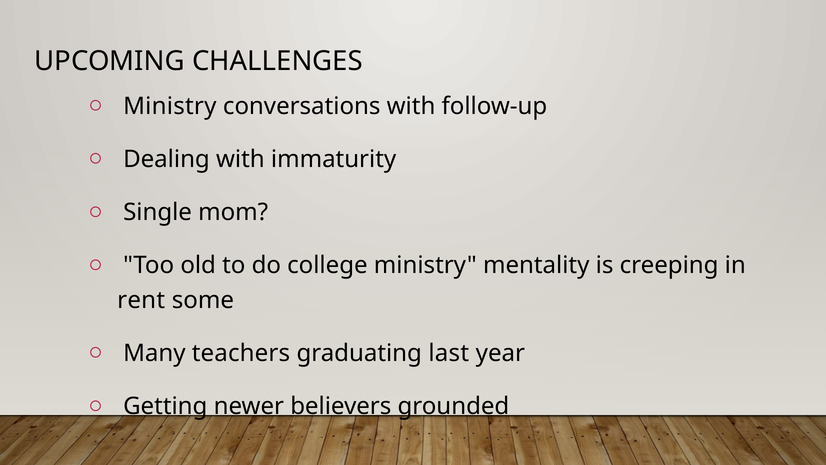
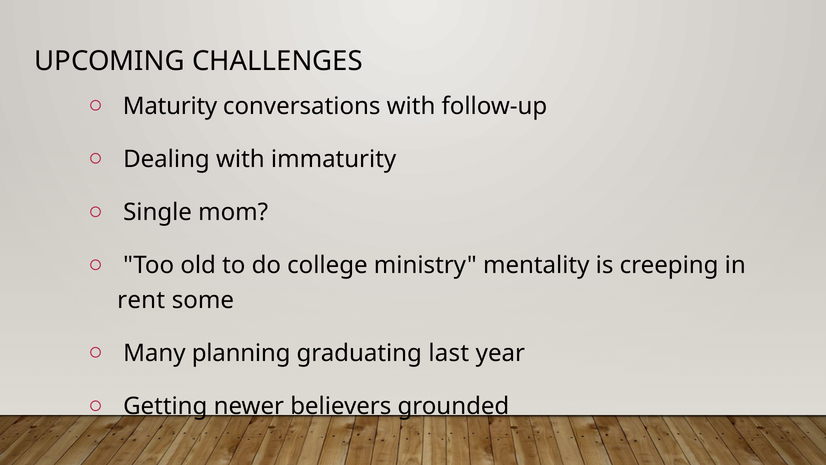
Ministry at (170, 106): Ministry -> Maturity
teachers: teachers -> planning
